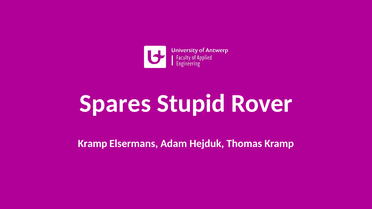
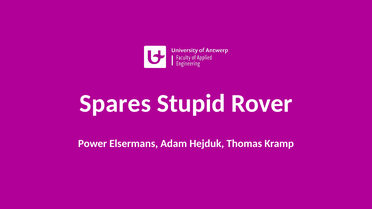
Kramp at (93, 144): Kramp -> Power
